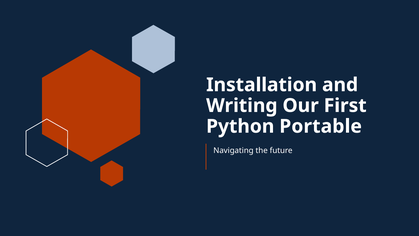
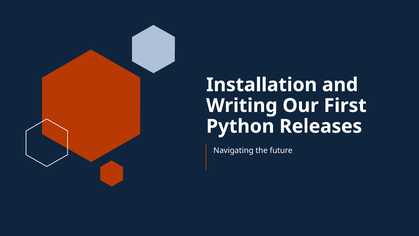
Portable: Portable -> Releases
